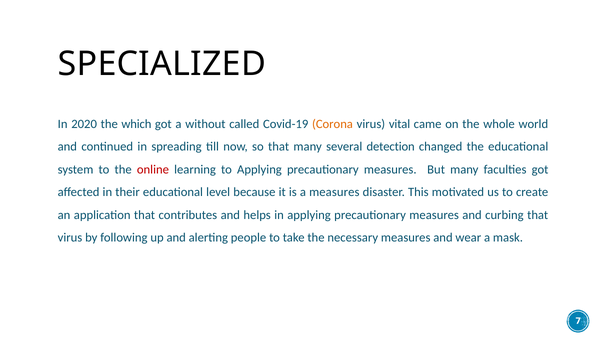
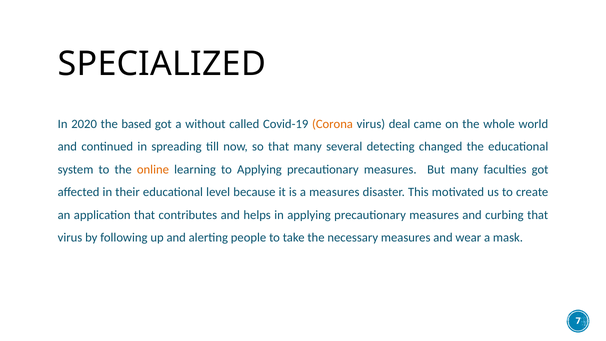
which: which -> based
vital: vital -> deal
detection: detection -> detecting
online colour: red -> orange
